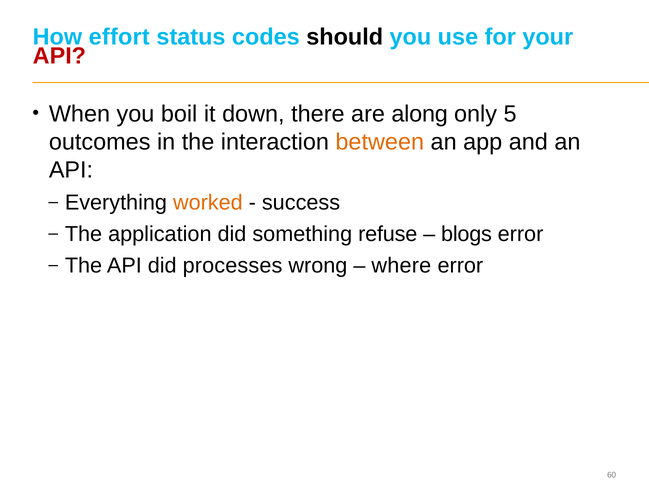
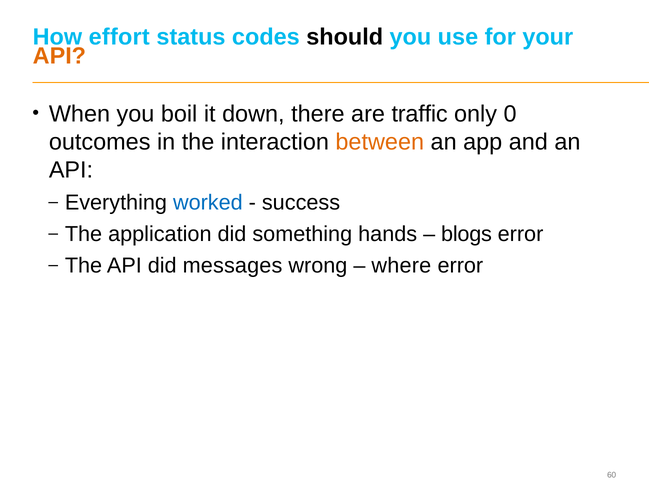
API at (59, 56) colour: red -> orange
along: along -> traffic
5: 5 -> 0
worked colour: orange -> blue
refuse: refuse -> hands
processes: processes -> messages
